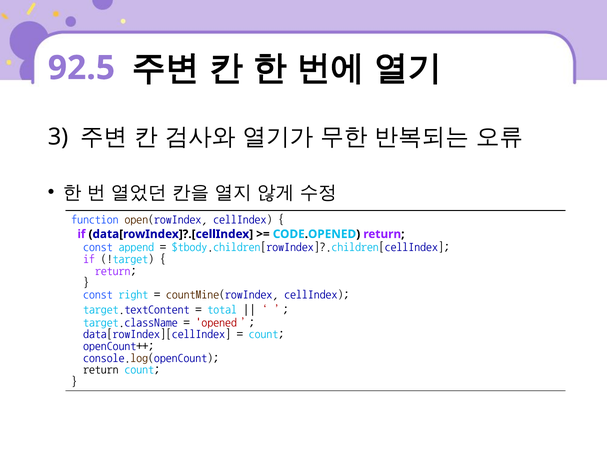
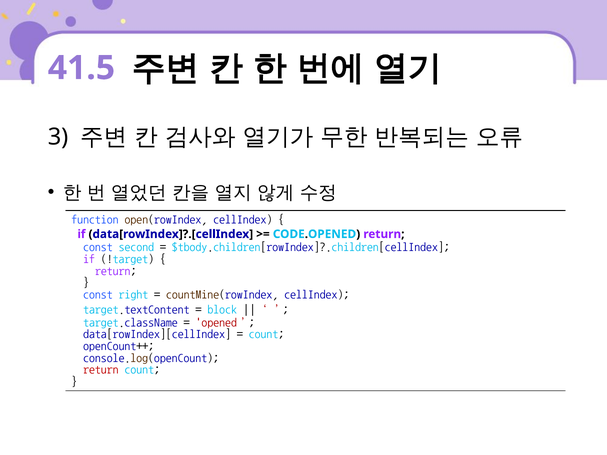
92.5: 92.5 -> 41.5
append: append -> second
total: total -> block
return at (101, 370) colour: black -> red
